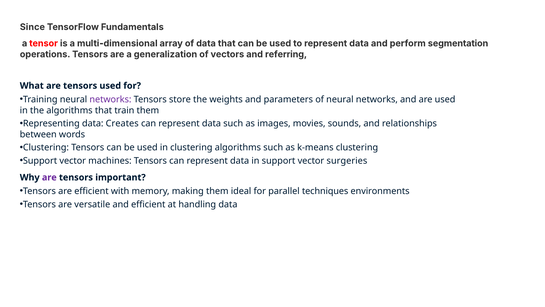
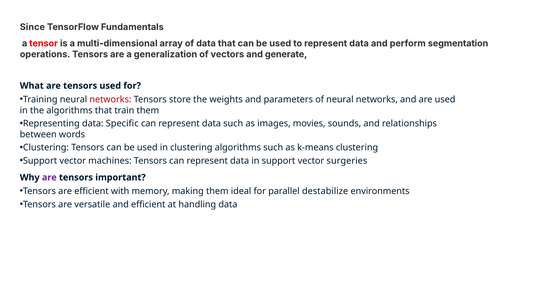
referring: referring -> generate
networks at (110, 99) colour: purple -> red
Creates: Creates -> Specific
techniques: techniques -> destabilize
